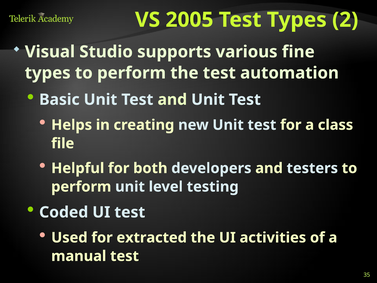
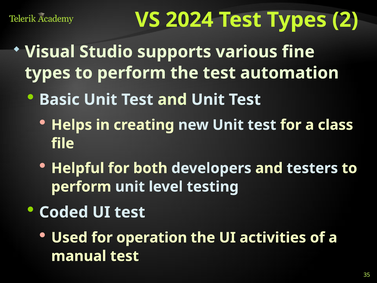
2005: 2005 -> 2024
extracted: extracted -> operation
